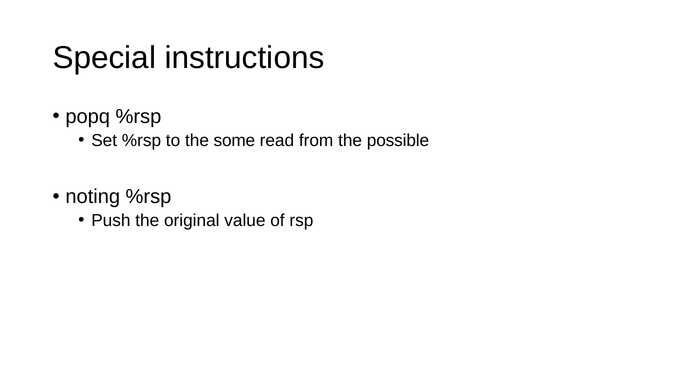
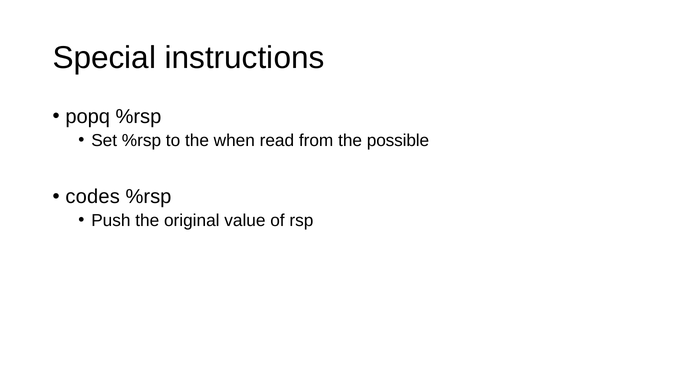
some: some -> when
noting: noting -> codes
